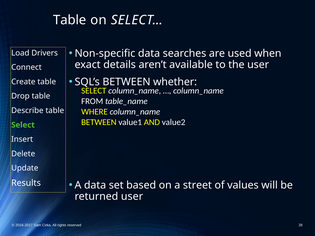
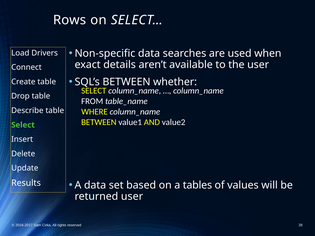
Table at (70, 20): Table -> Rows
street: street -> tables
